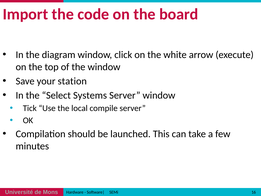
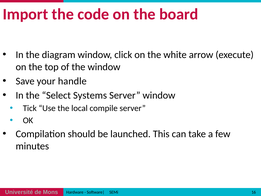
station: station -> handle
